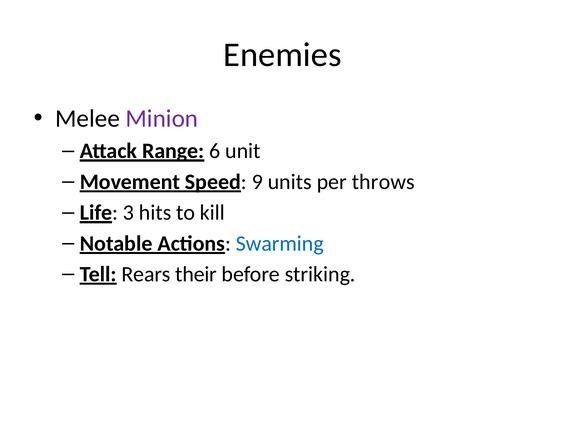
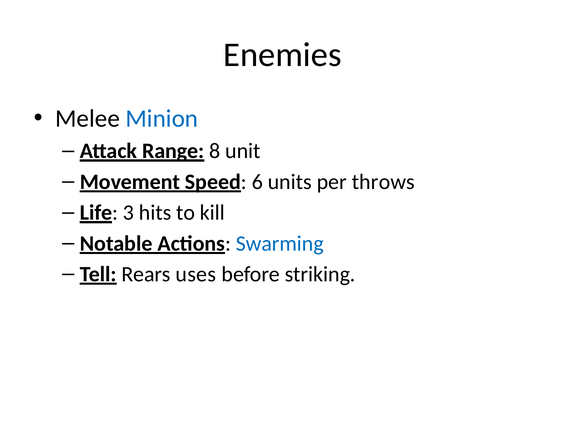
Minion colour: purple -> blue
6: 6 -> 8
9: 9 -> 6
their: their -> uses
